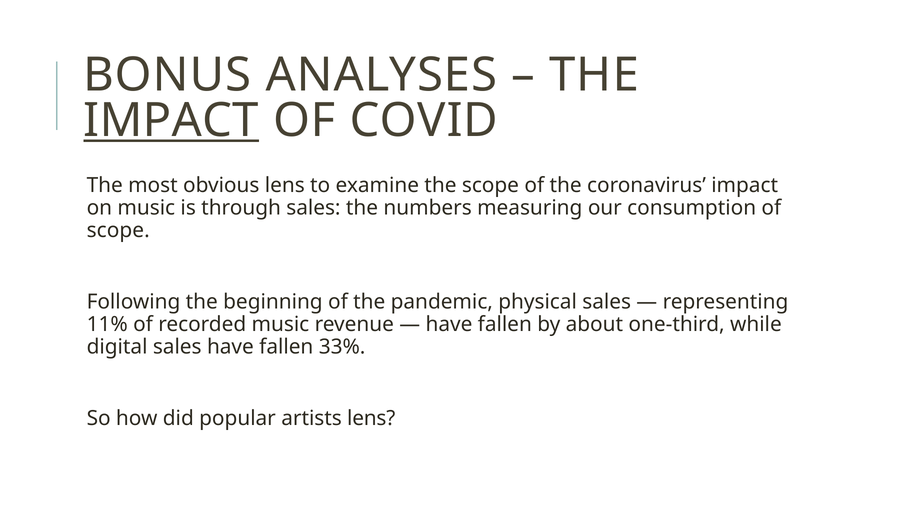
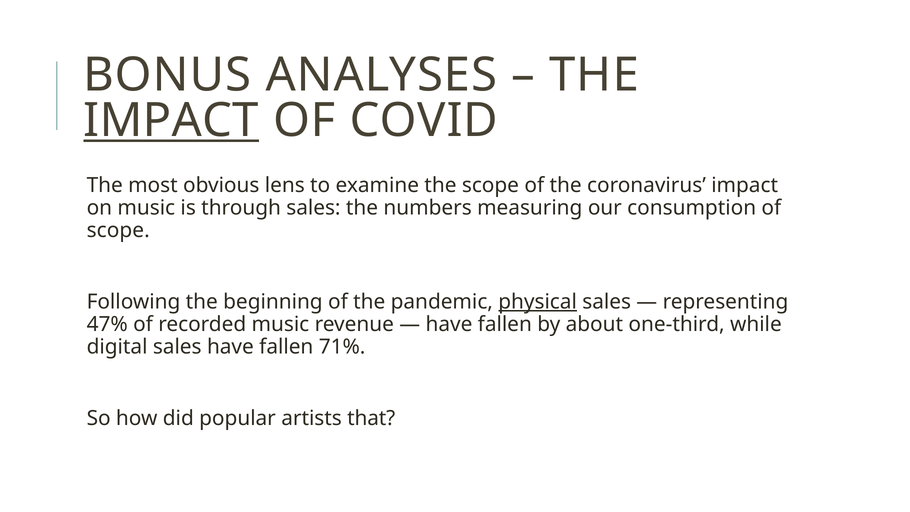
physical underline: none -> present
11%: 11% -> 47%
33%: 33% -> 71%
artists lens: lens -> that
